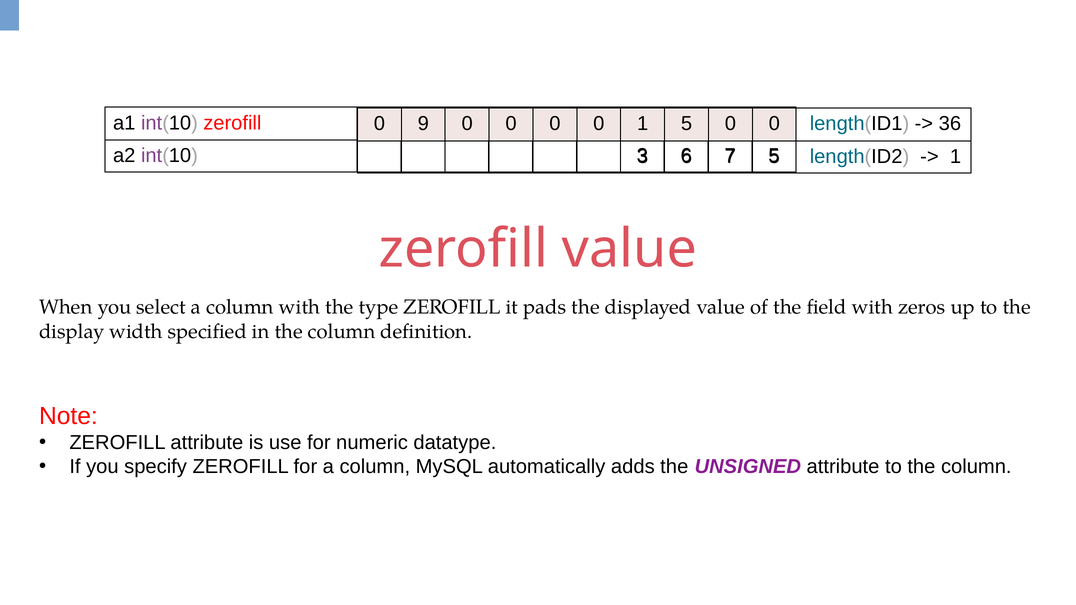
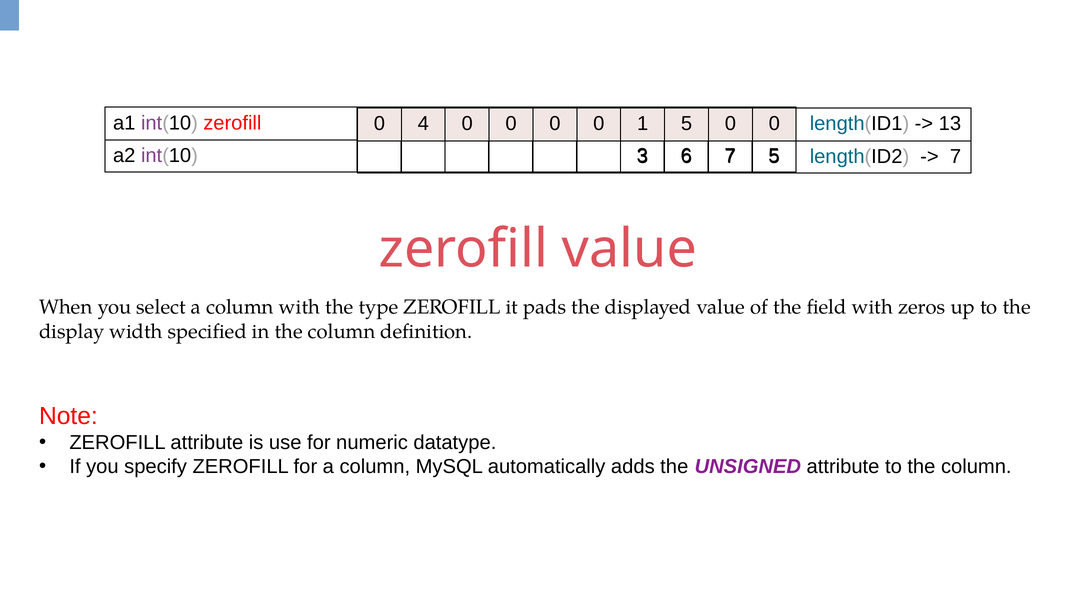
9: 9 -> 4
36: 36 -> 13
1 at (956, 157): 1 -> 7
